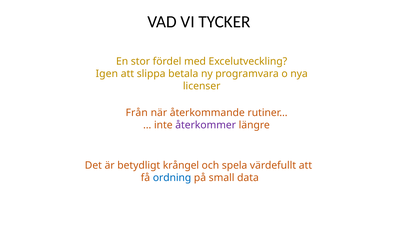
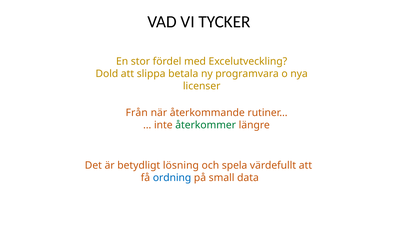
Igen: Igen -> Dold
återkommer colour: purple -> green
krångel: krångel -> lösning
